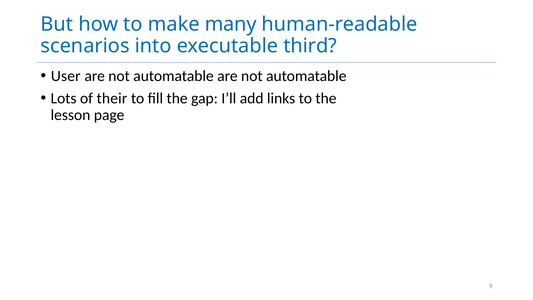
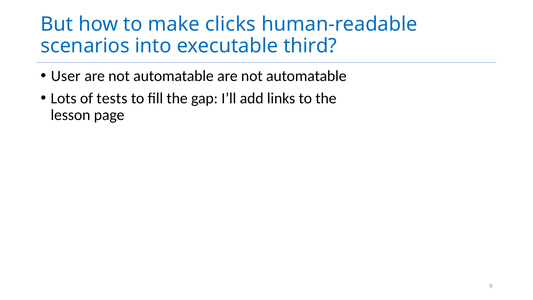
many: many -> clicks
their: their -> tests
